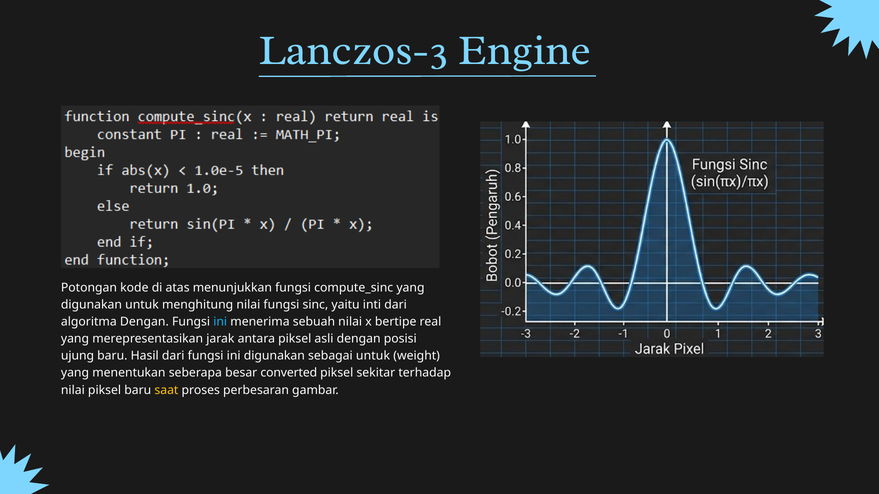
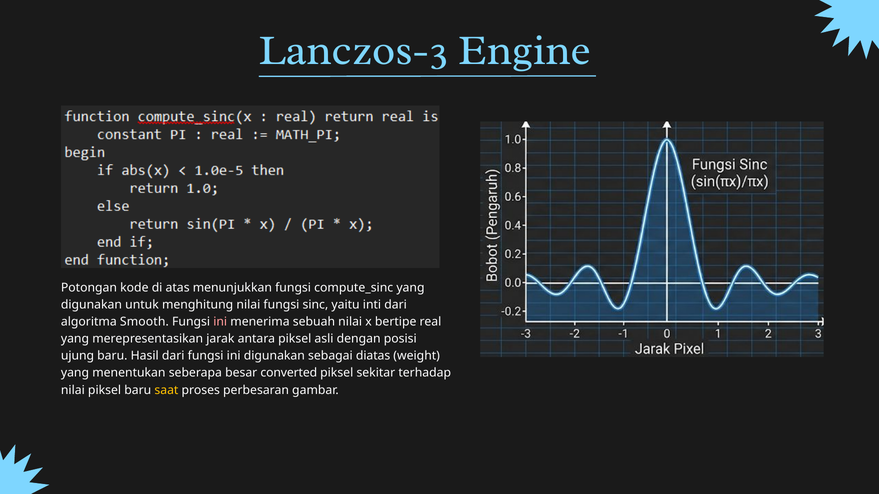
algoritma Dengan: Dengan -> Smooth
ini at (220, 322) colour: light blue -> pink
sebagai untuk: untuk -> diatas
